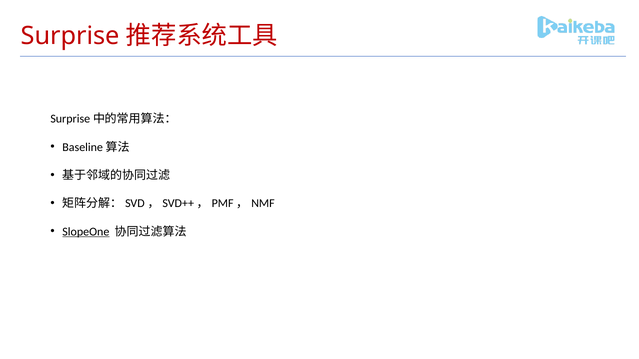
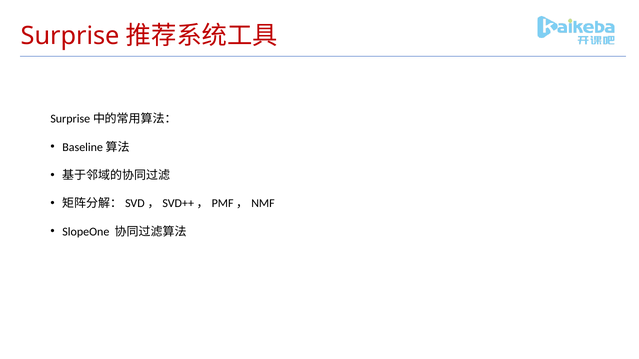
SlopeOne underline: present -> none
